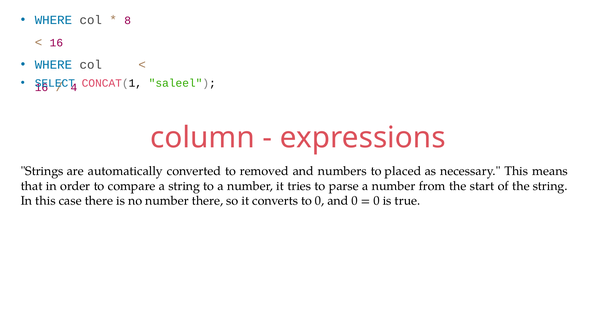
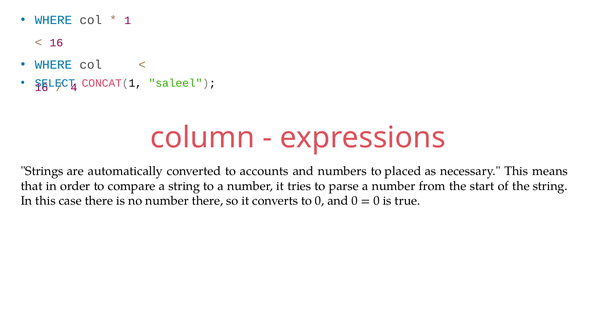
8: 8 -> 1
removed: removed -> accounts
